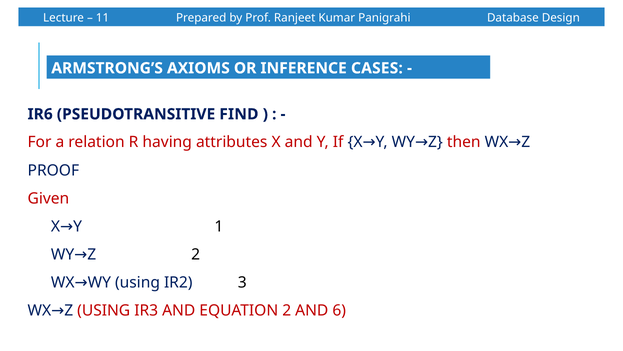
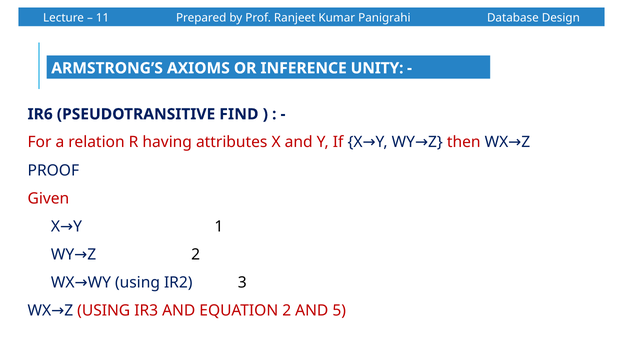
CASES: CASES -> UNITY
6: 6 -> 5
